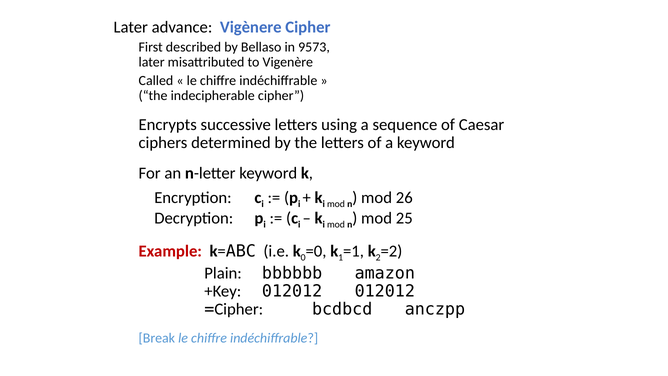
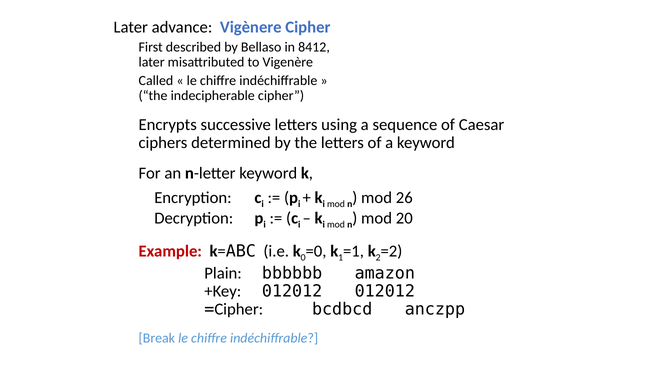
9573: 9573 -> 8412
25: 25 -> 20
